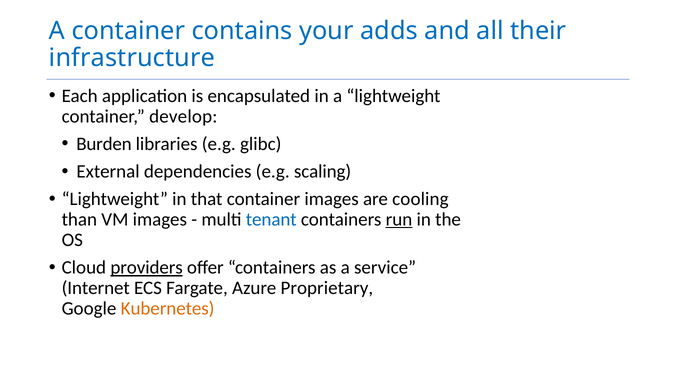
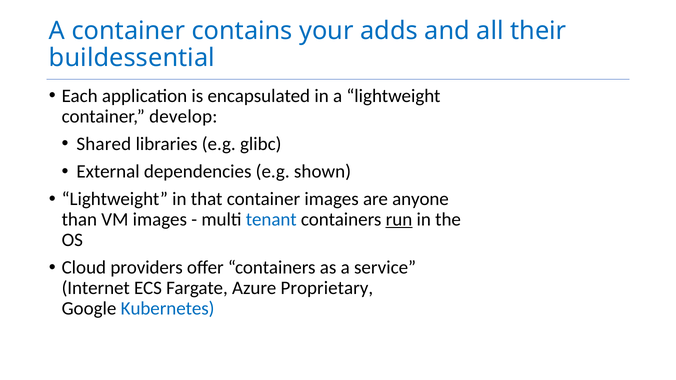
infrastructure: infrastructure -> buildessential
Burden: Burden -> Shared
scaling: scaling -> shown
cooling: cooling -> anyone
providers underline: present -> none
Kubernetes colour: orange -> blue
